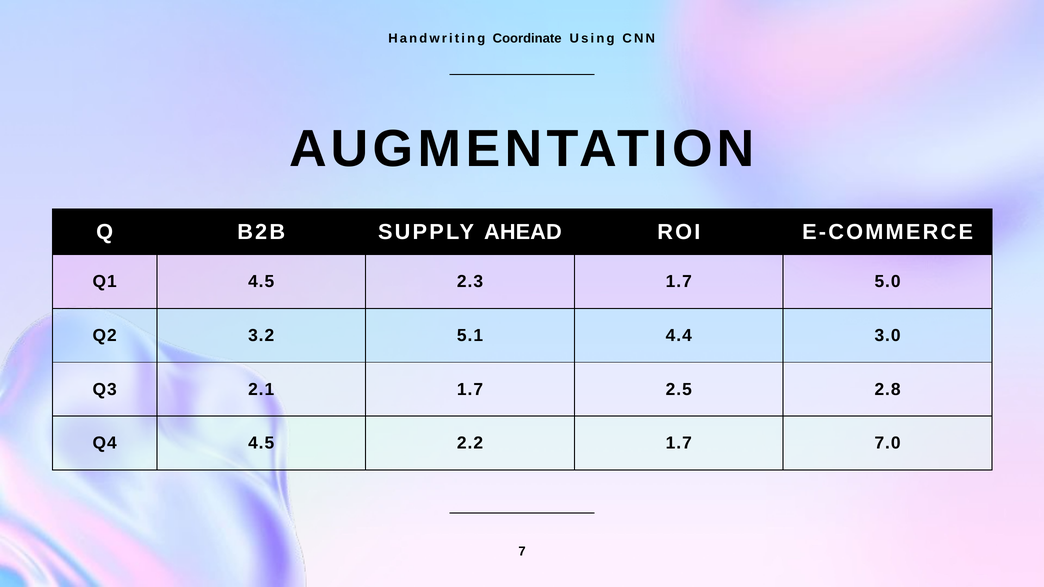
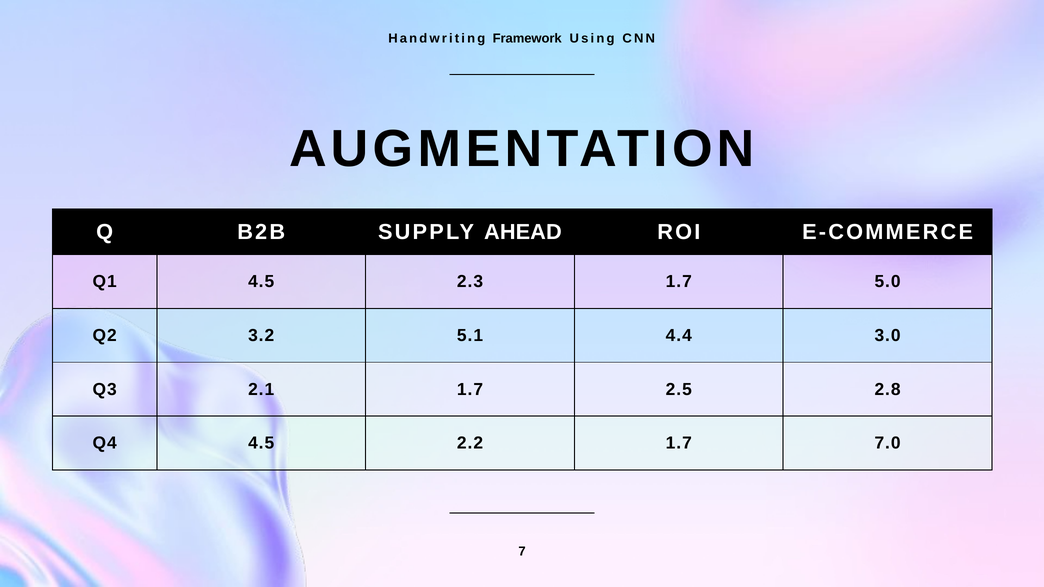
Coordinate: Coordinate -> Framework
